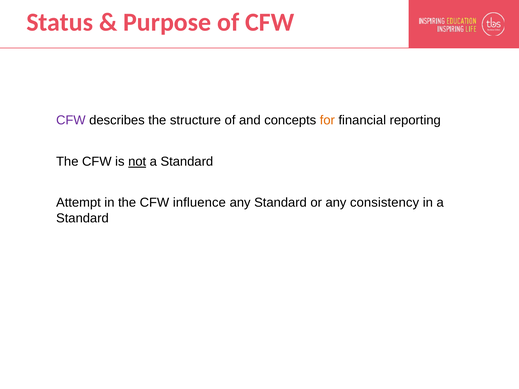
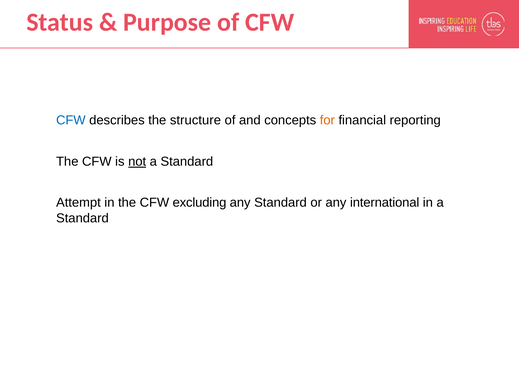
CFW at (71, 120) colour: purple -> blue
influence: influence -> excluding
consistency: consistency -> international
